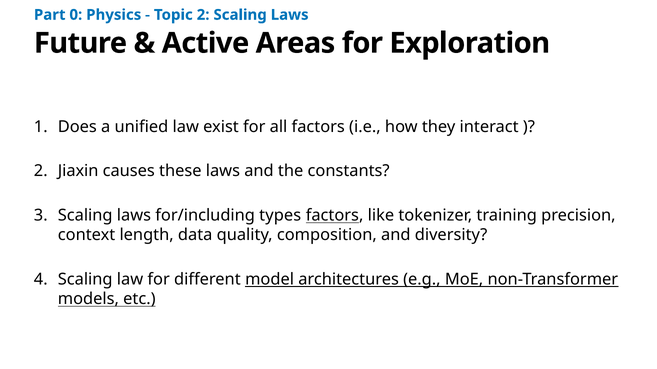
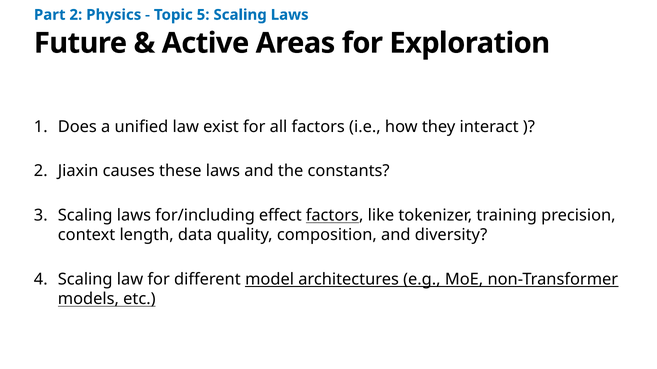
Part 0: 0 -> 2
Topic 2: 2 -> 5
types: types -> effect
